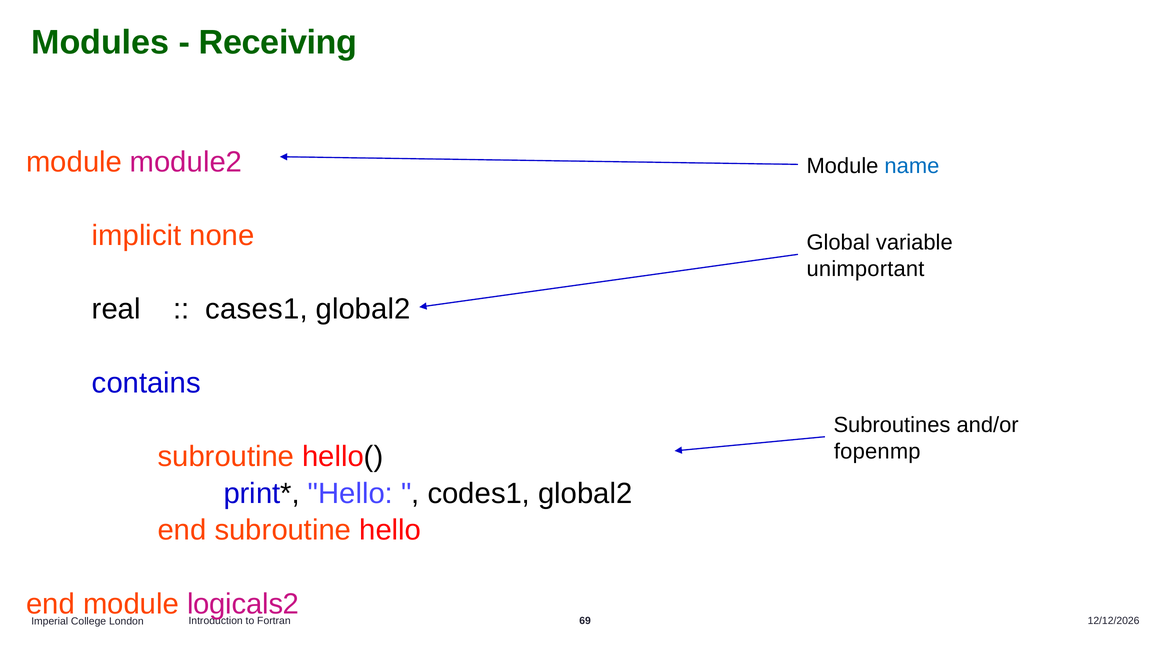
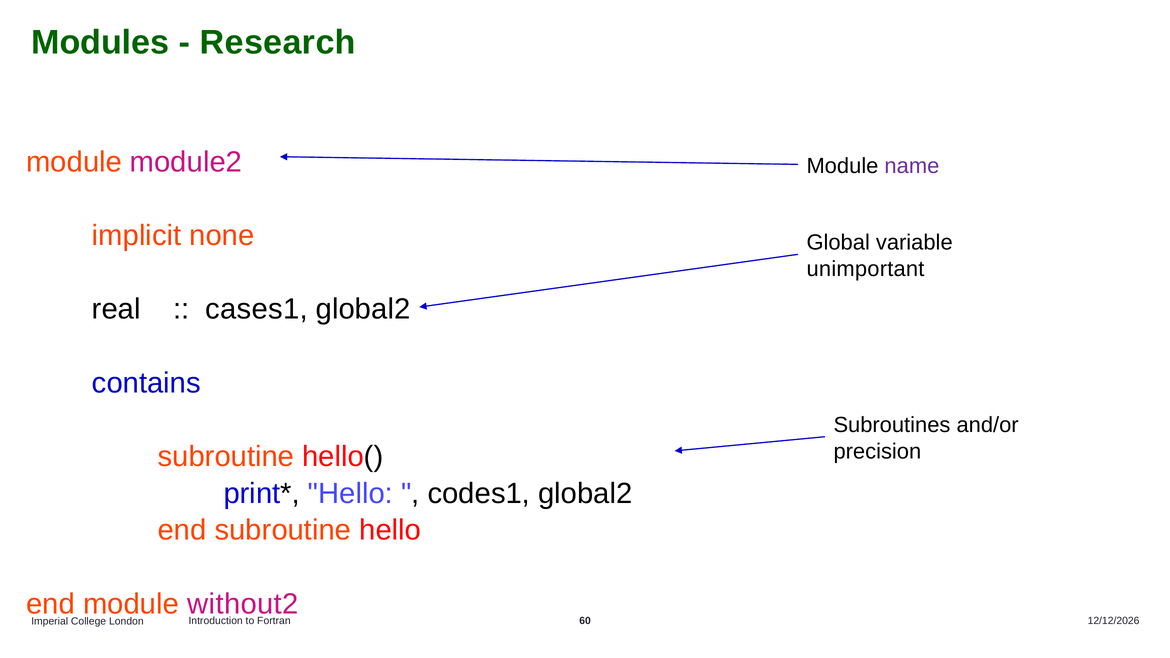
Receiving: Receiving -> Research
name colour: blue -> purple
fopenmp: fopenmp -> precision
logicals2: logicals2 -> without2
69: 69 -> 60
